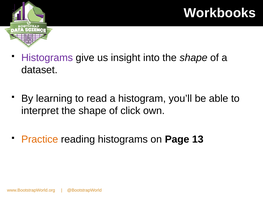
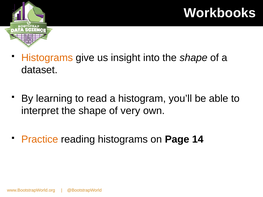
Histograms at (47, 58) colour: purple -> orange
click: click -> very
13: 13 -> 14
